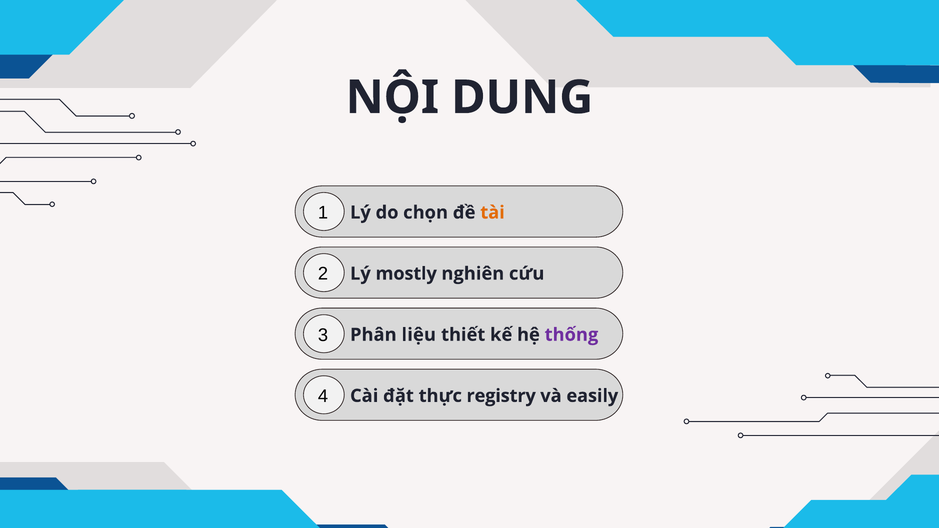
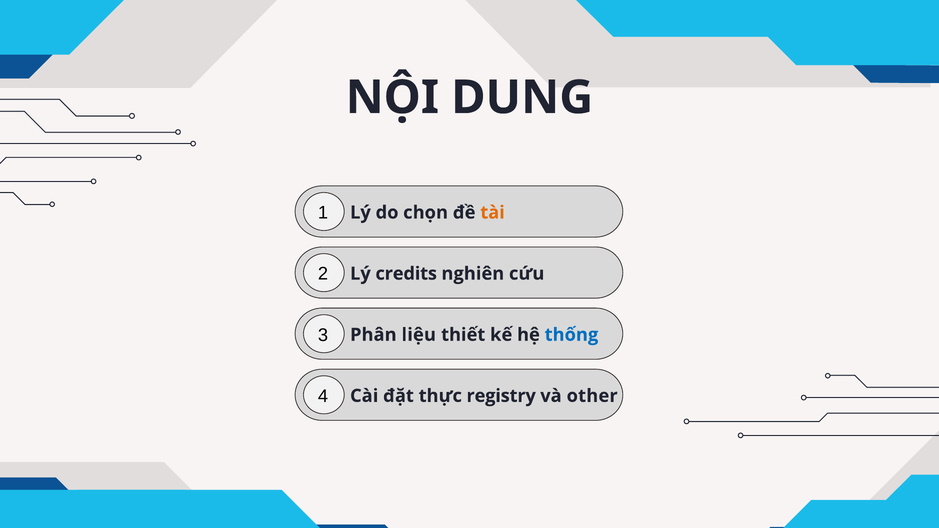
mostly: mostly -> credits
thống colour: purple -> blue
easily: easily -> other
